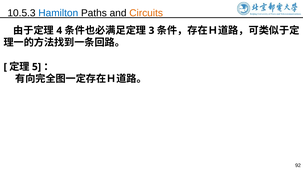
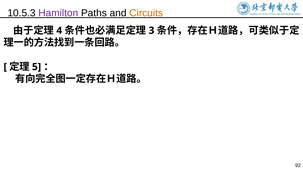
Hamilton colour: blue -> purple
